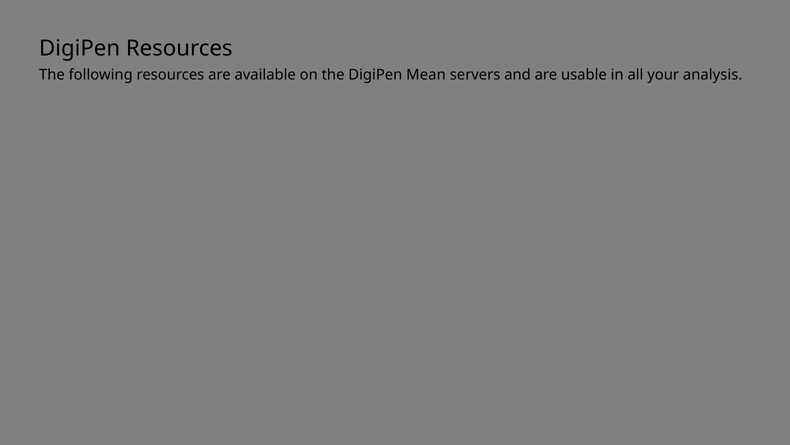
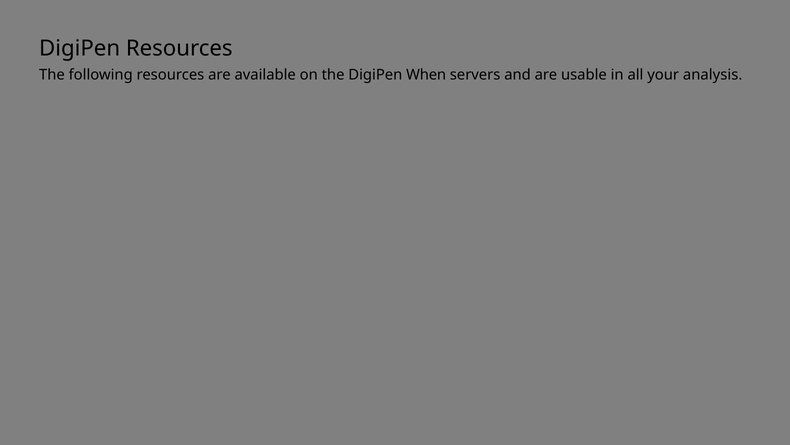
Mean: Mean -> When
